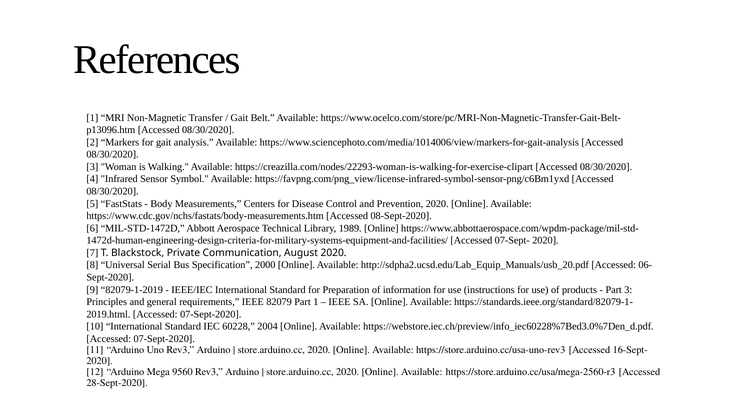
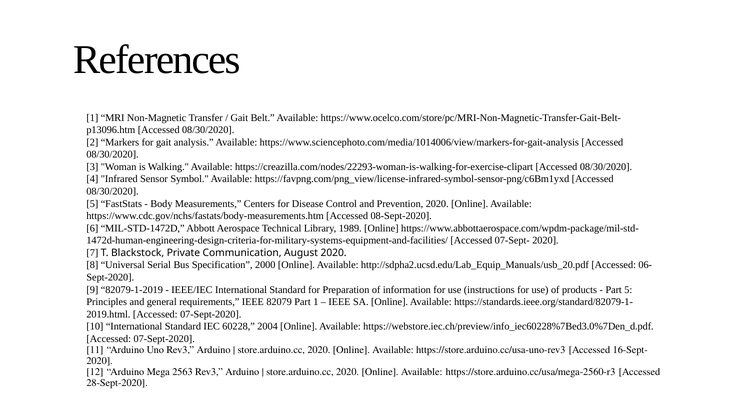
Part 3: 3 -> 5
9560: 9560 -> 2563
